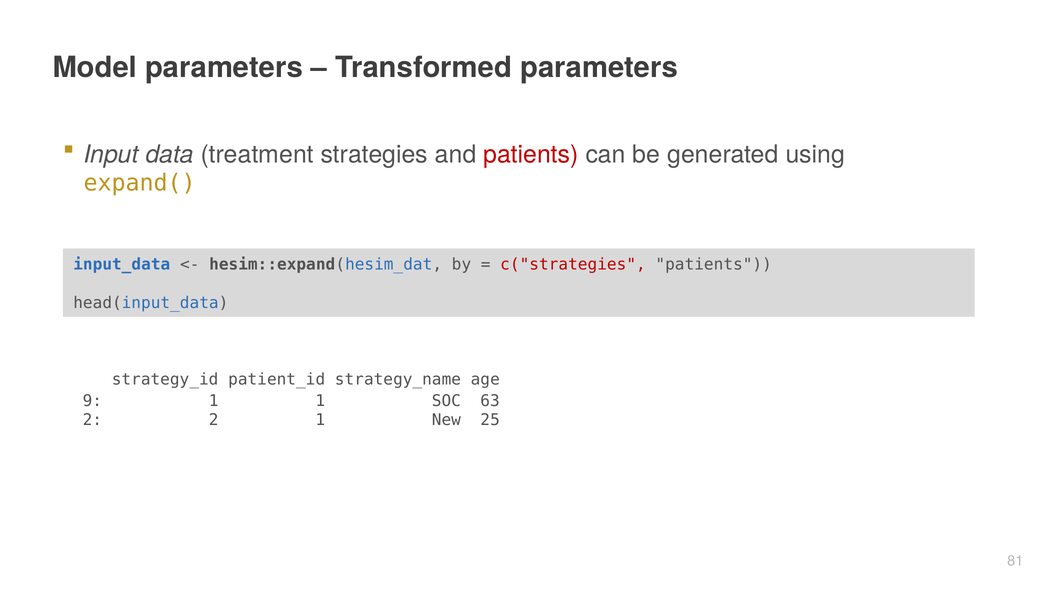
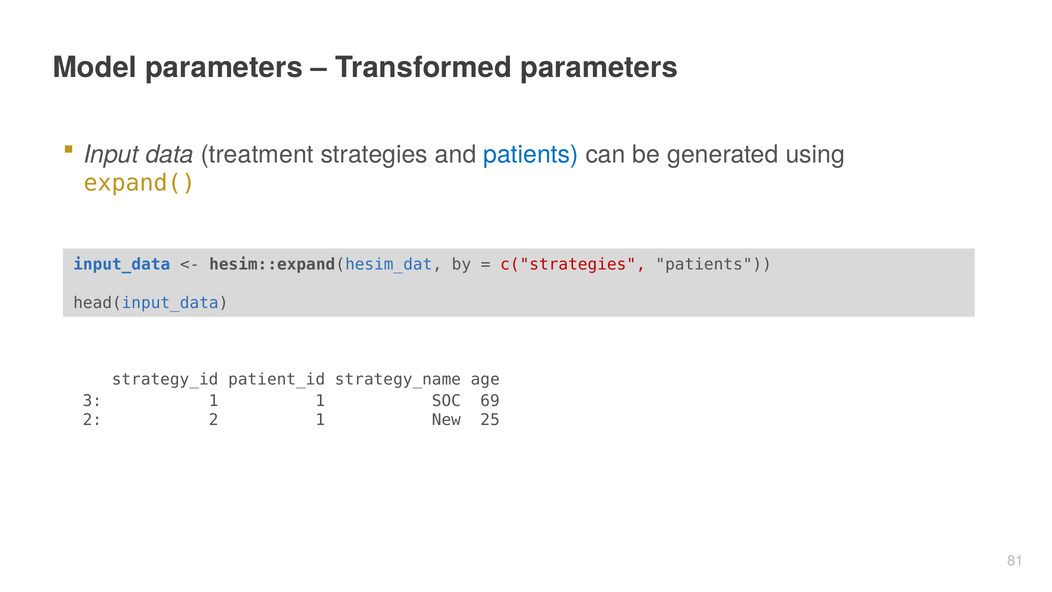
patients at (531, 154) colour: red -> blue
9: 9 -> 3
63: 63 -> 69
